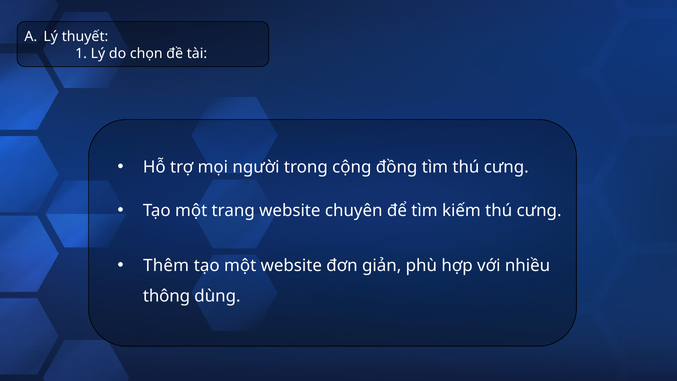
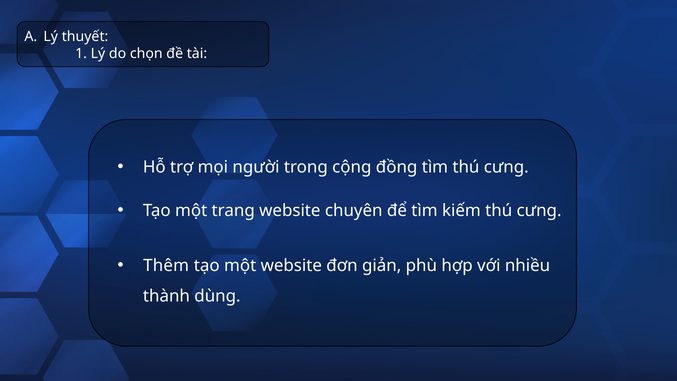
thông: thông -> thành
